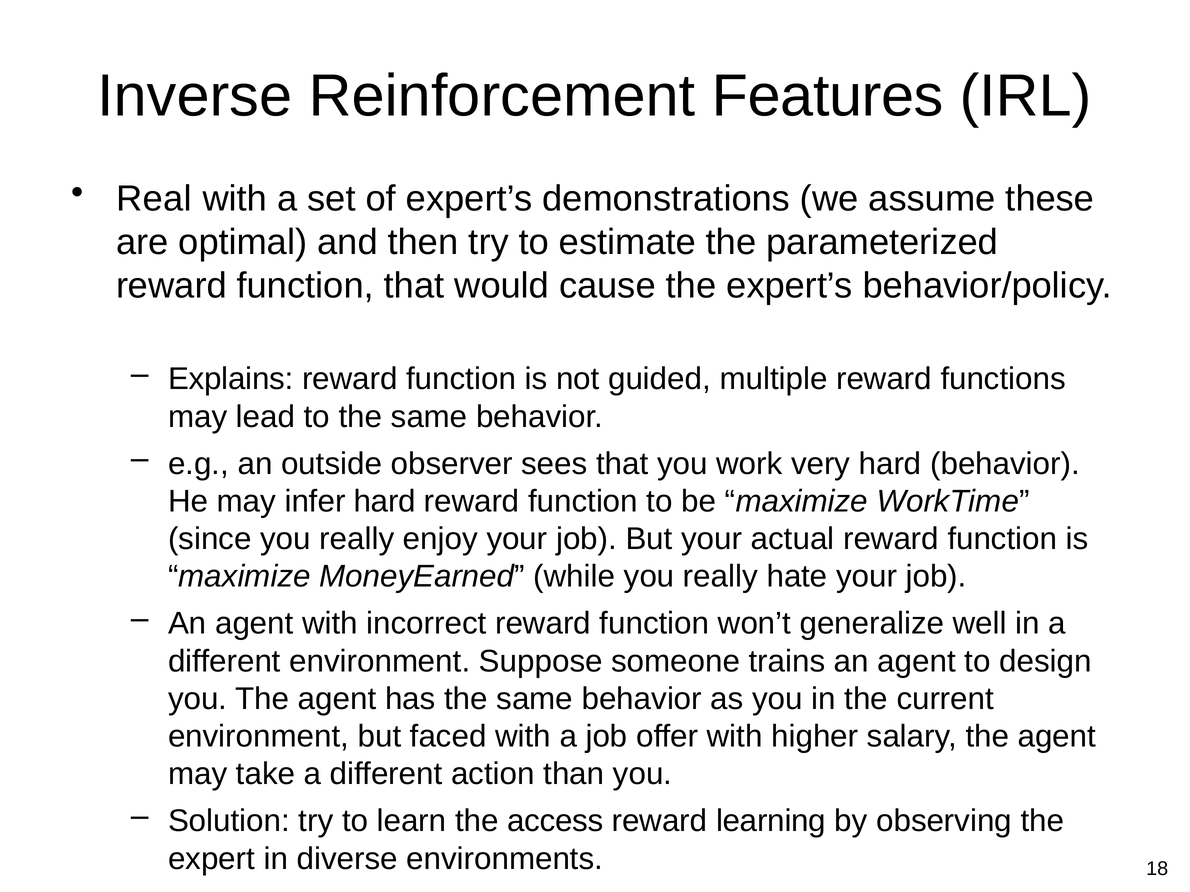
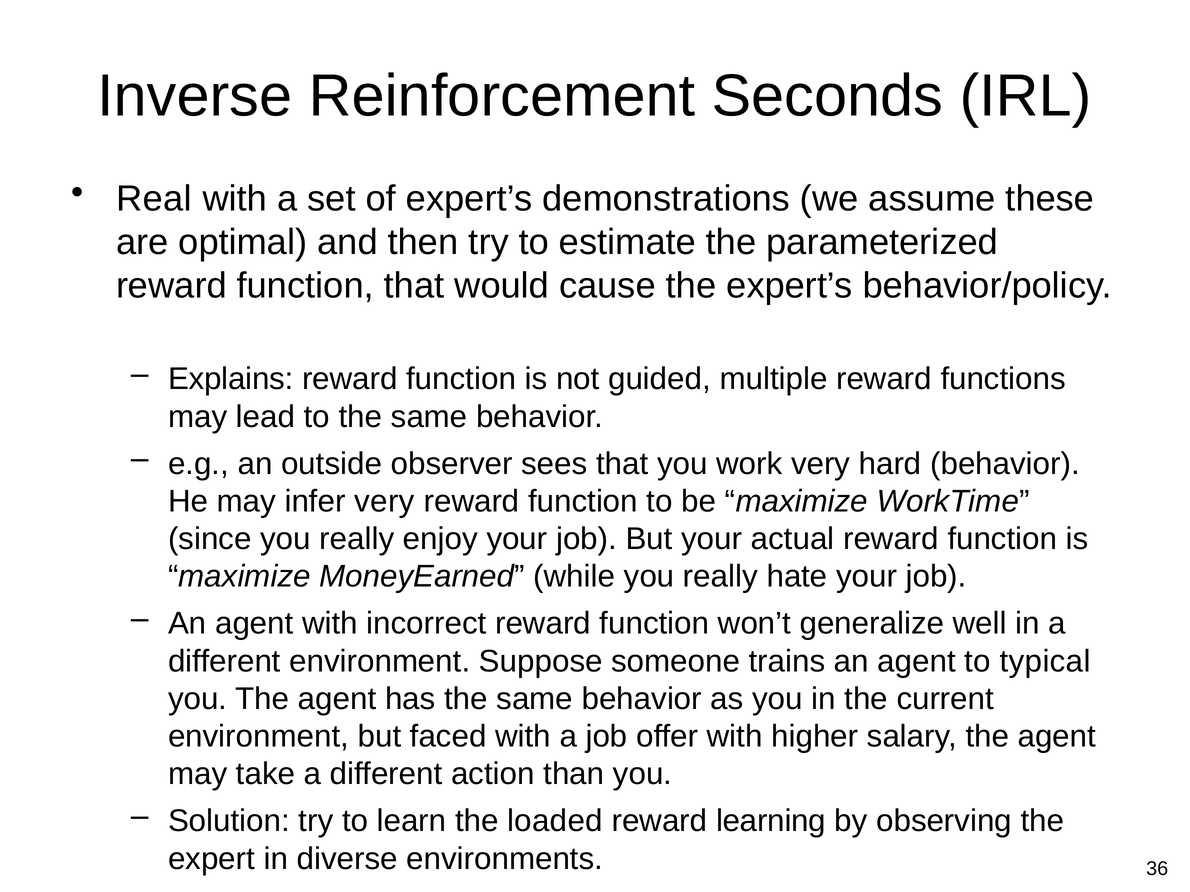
Features: Features -> Seconds
infer hard: hard -> very
design: design -> typical
access: access -> loaded
18: 18 -> 36
